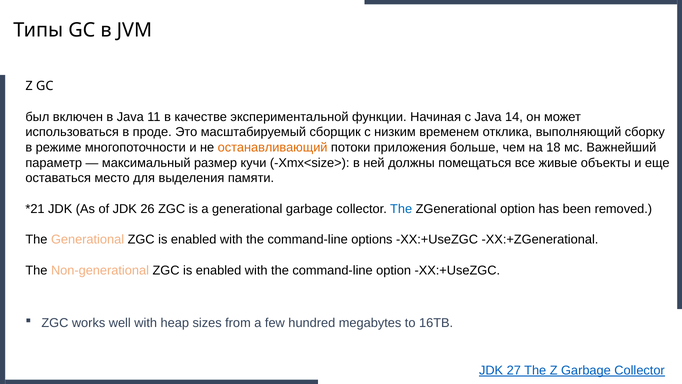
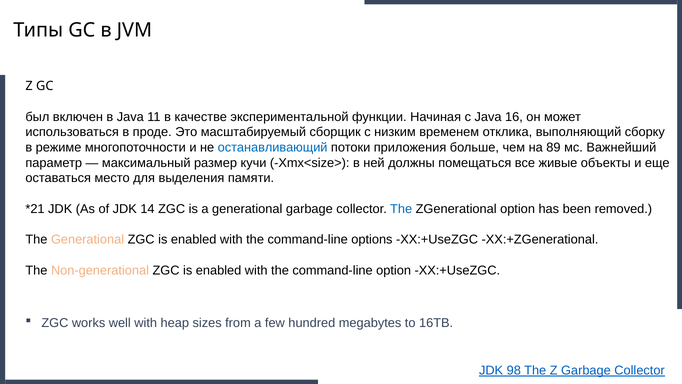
14: 14 -> 16
останавливающий colour: orange -> blue
18: 18 -> 89
26: 26 -> 14
27: 27 -> 98
